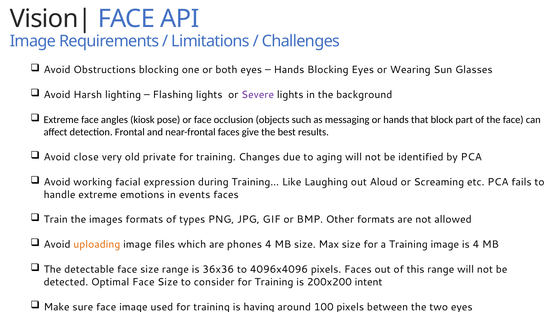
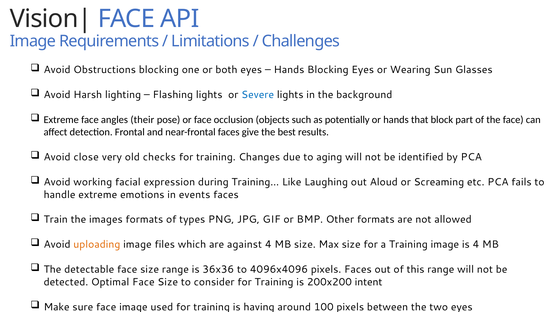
Severe colour: purple -> blue
kiosk: kiosk -> their
messaging: messaging -> potentially
private: private -> checks
phones: phones -> against
